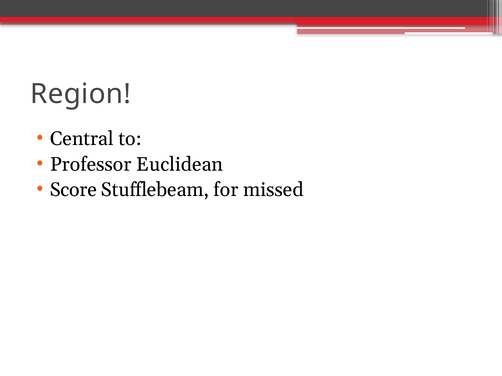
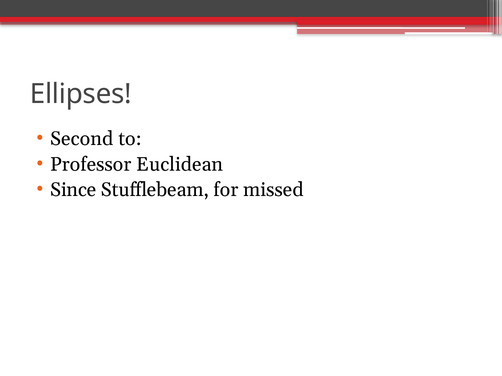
Region: Region -> Ellipses
Central: Central -> Second
Score: Score -> Since
